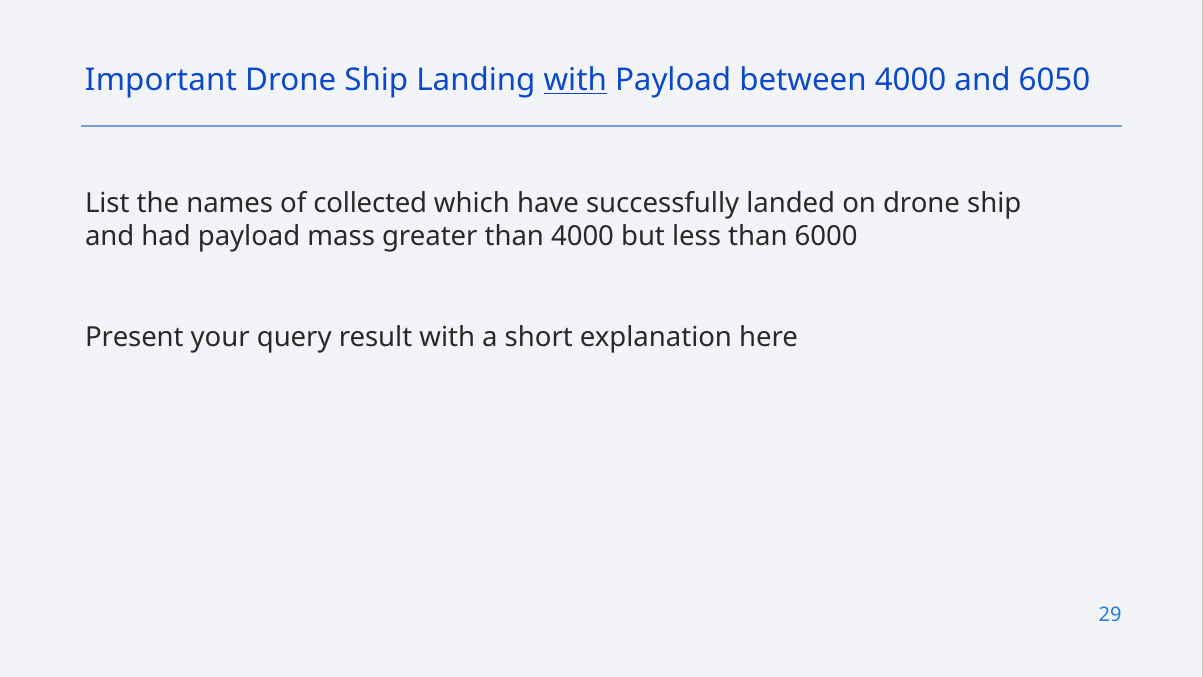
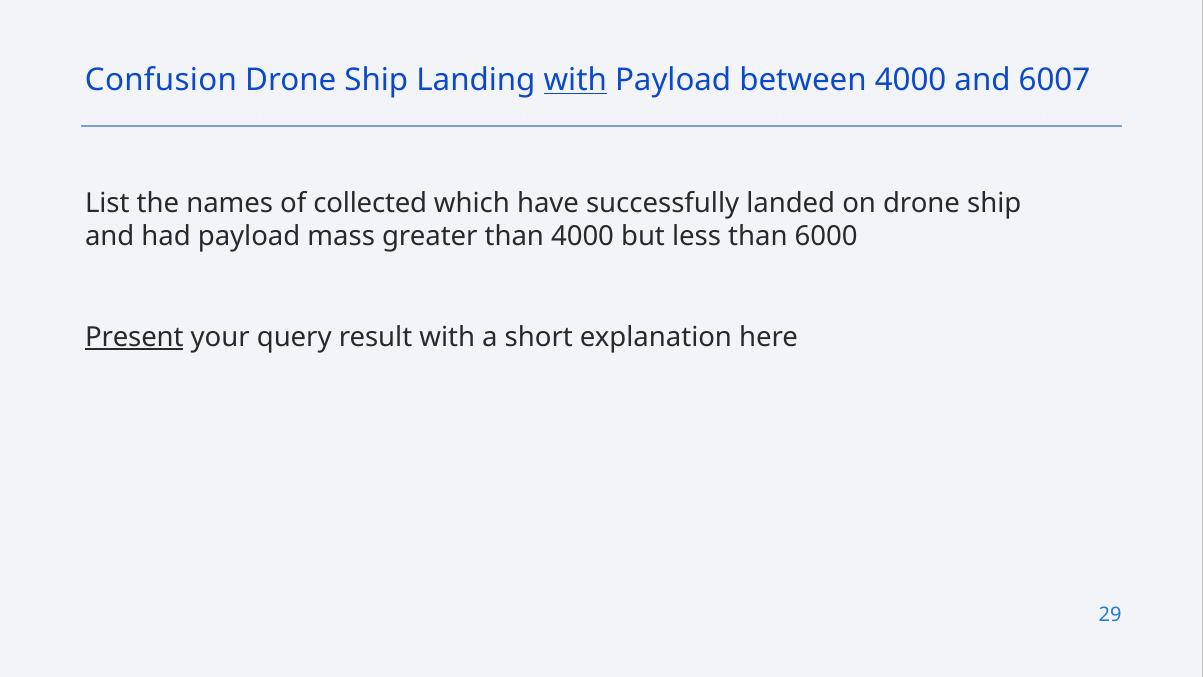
Important: Important -> Confusion
6050: 6050 -> 6007
Present underline: none -> present
